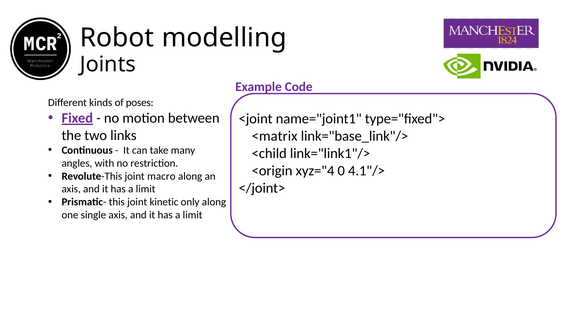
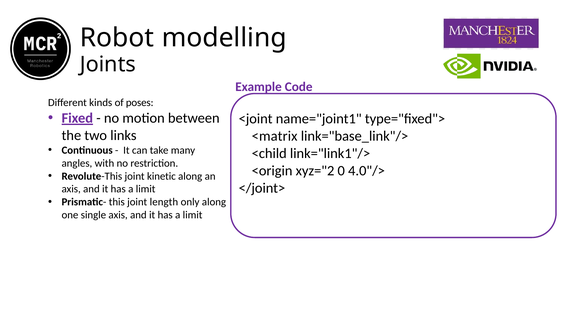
xyz="4: xyz="4 -> xyz="2
4.1"/>: 4.1"/> -> 4.0"/>
macro: macro -> kinetic
kinetic: kinetic -> length
